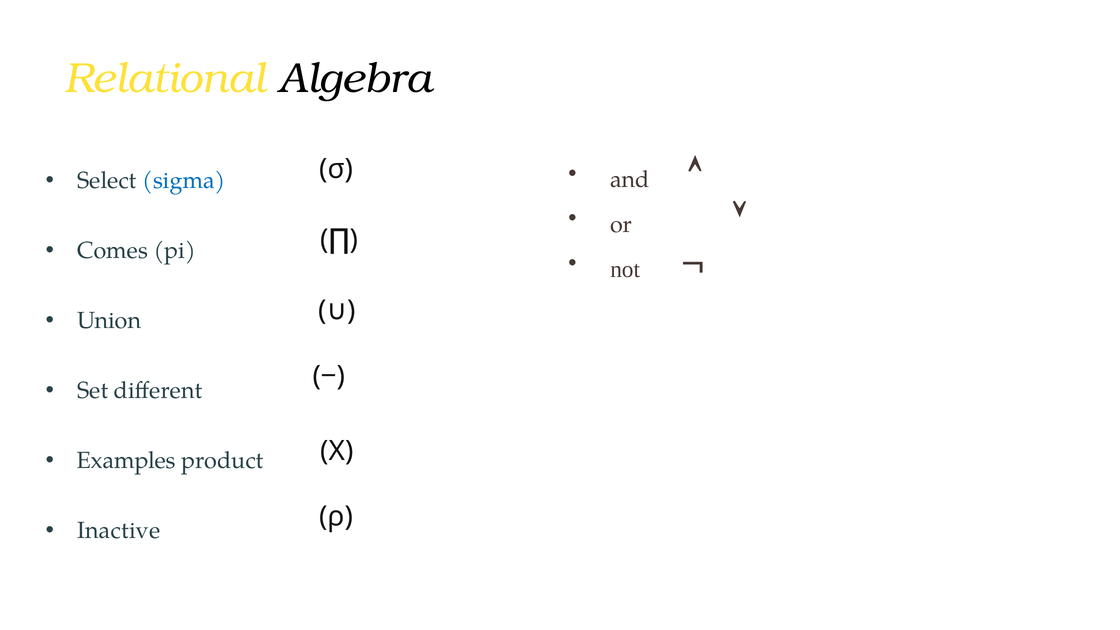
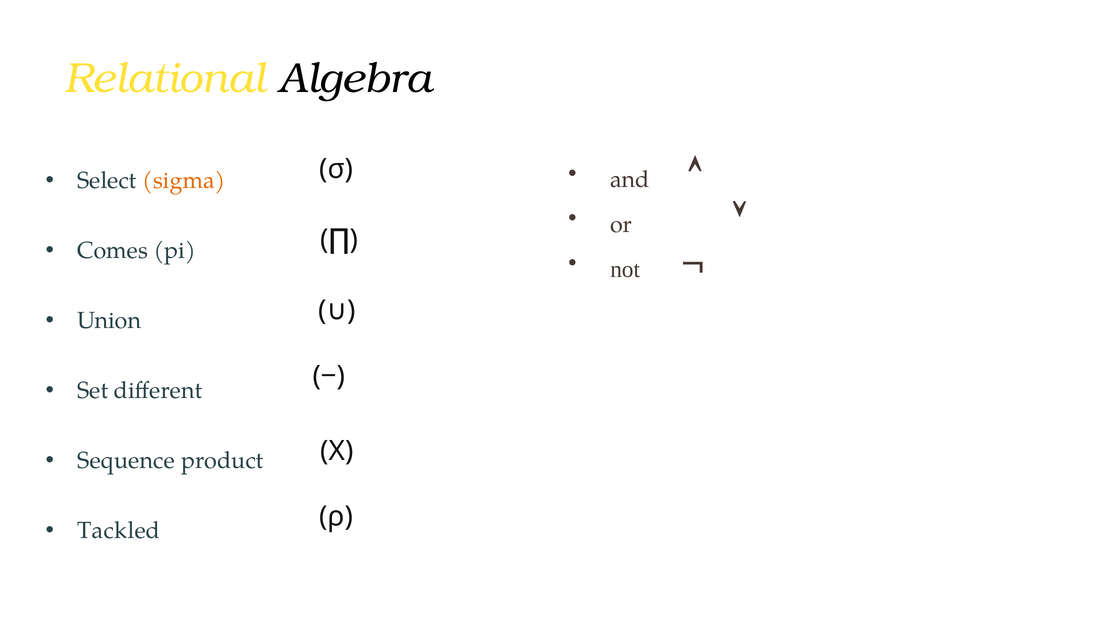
sigma colour: blue -> orange
Examples: Examples -> Sequence
Inactive: Inactive -> Tackled
